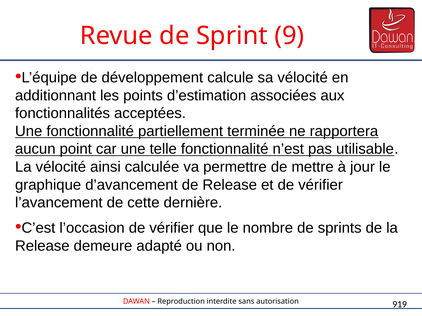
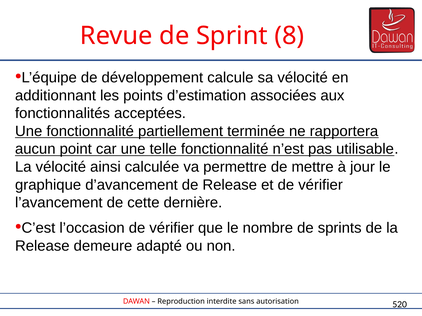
9: 9 -> 8
919: 919 -> 520
